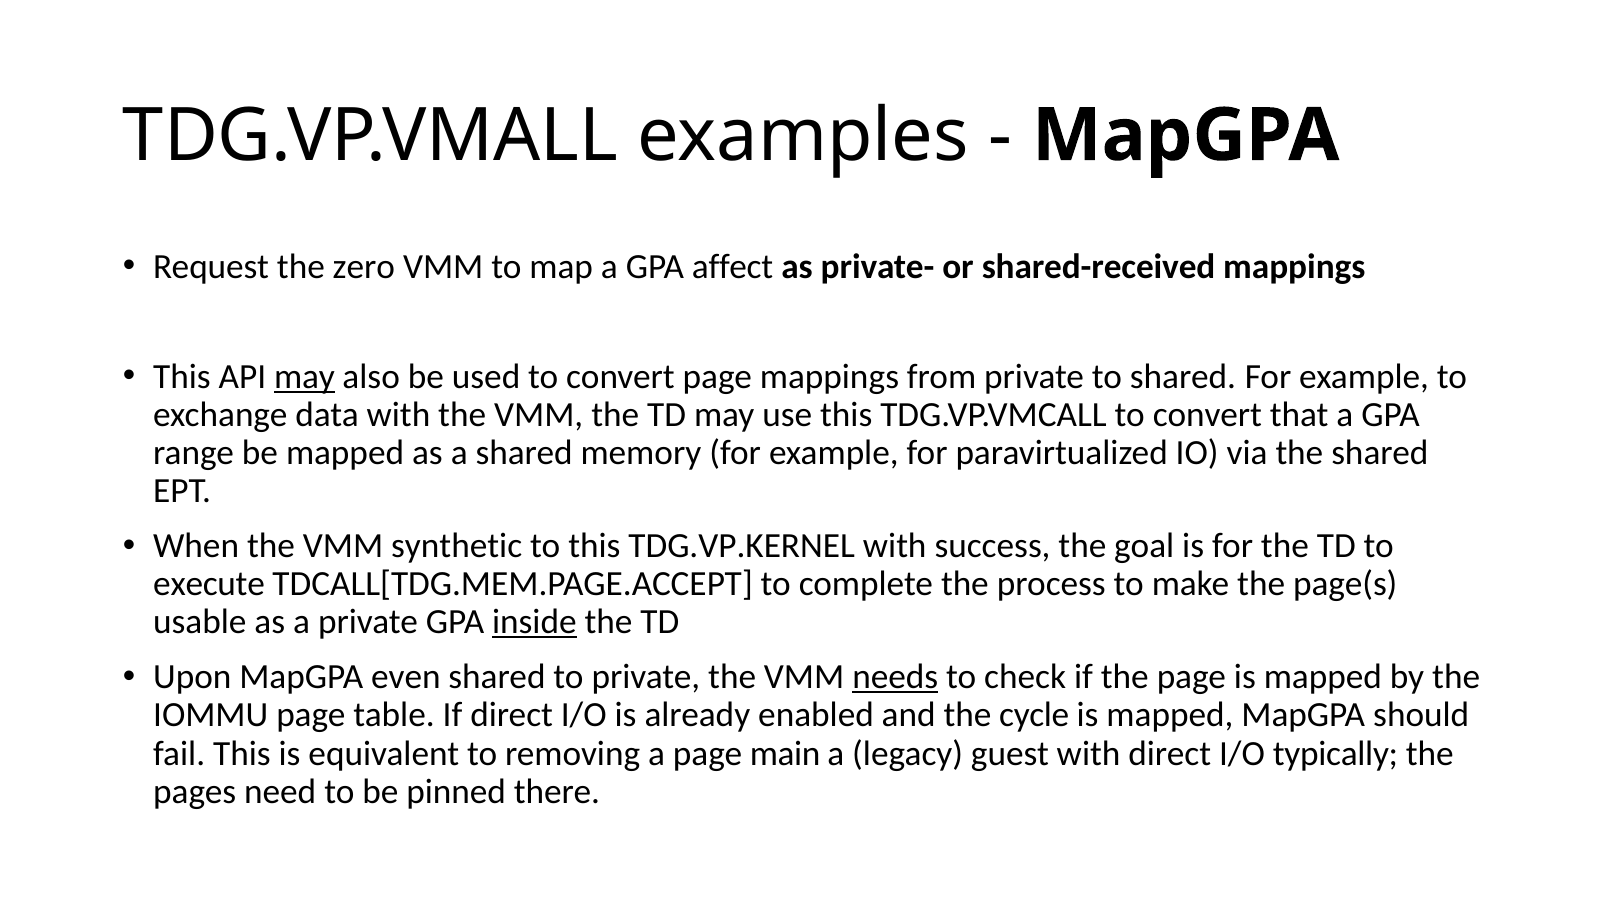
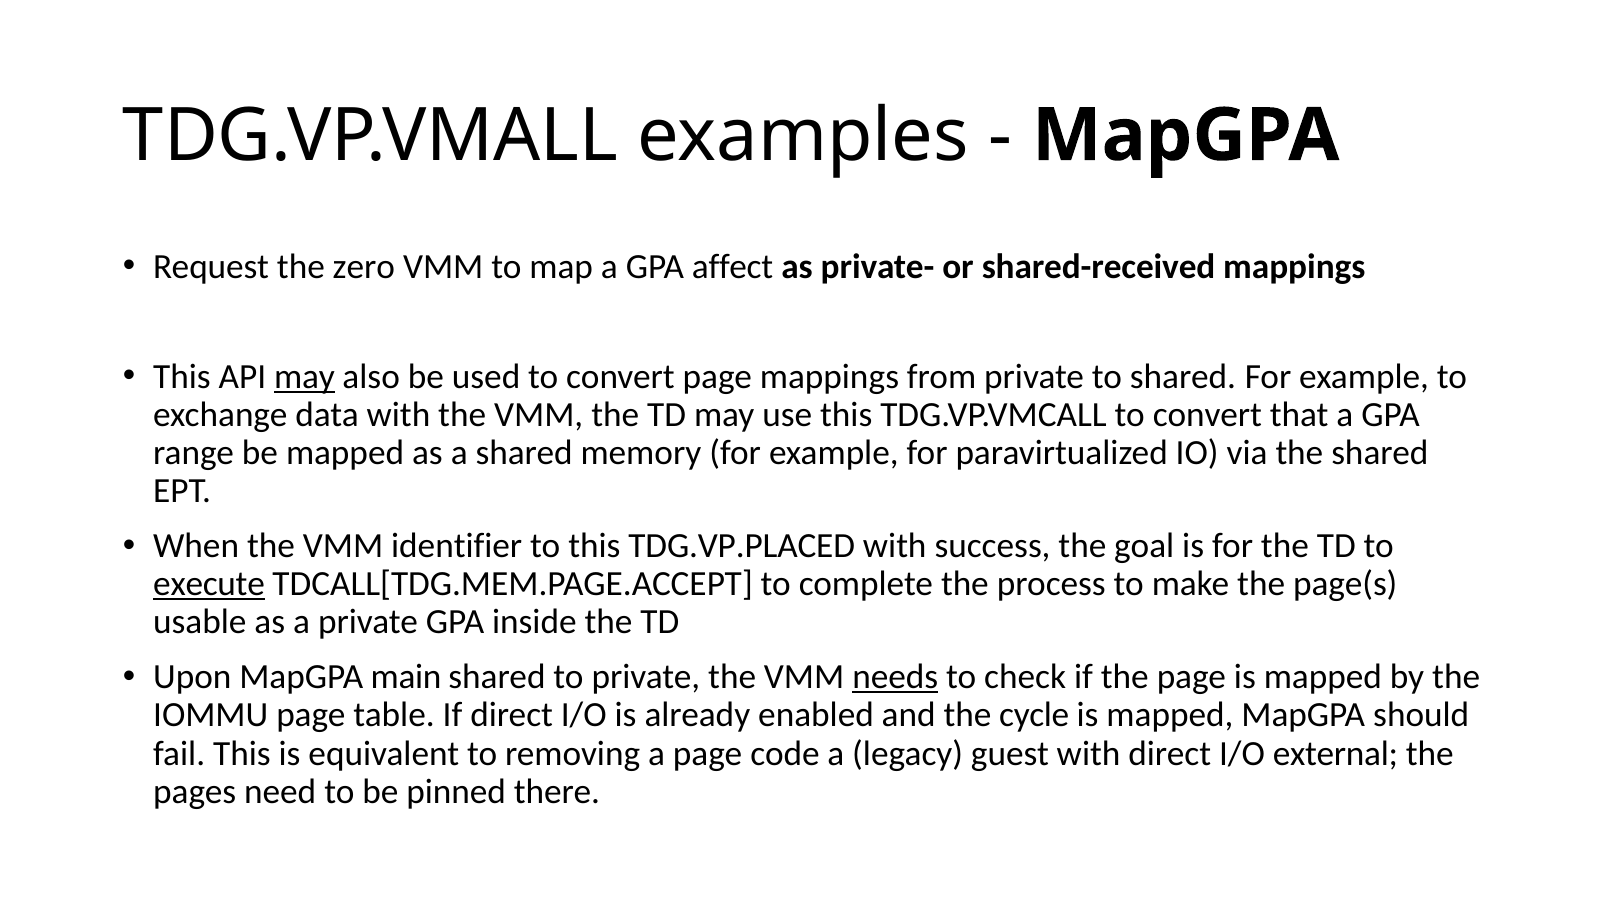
synthetic: synthetic -> identifier
TDG.VP.KERNEL: TDG.VP.KERNEL -> TDG.VP.PLACED
execute underline: none -> present
inside underline: present -> none
even: even -> main
main: main -> code
typically: typically -> external
